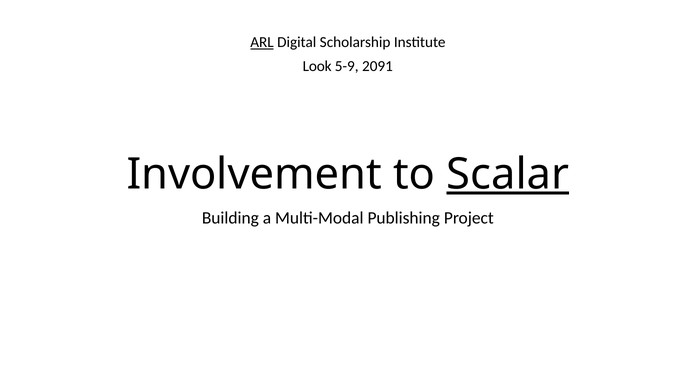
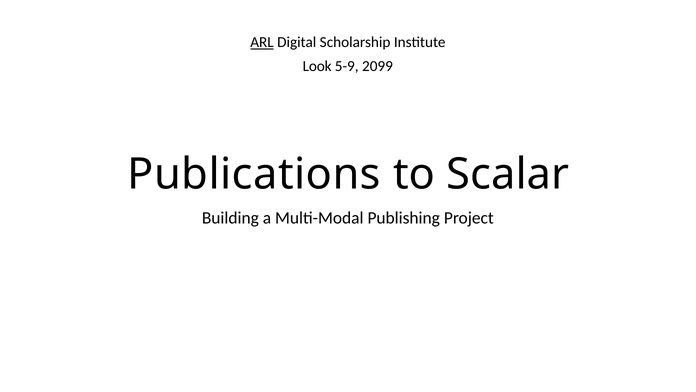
2091: 2091 -> 2099
Involvement: Involvement -> Publications
Scalar underline: present -> none
